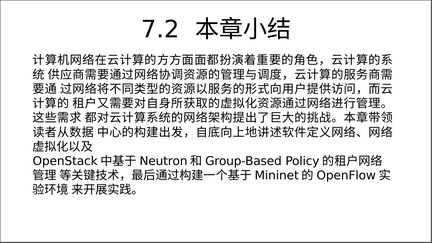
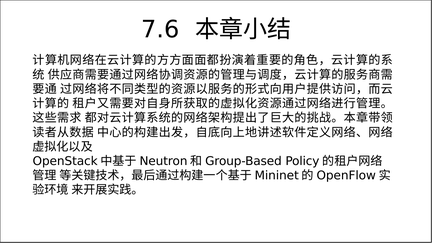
7.2: 7.2 -> 7.6
